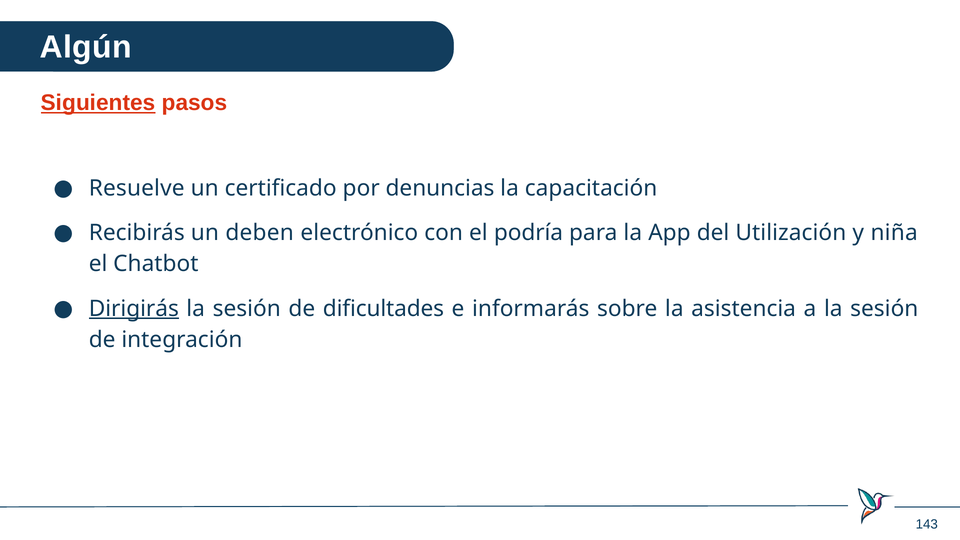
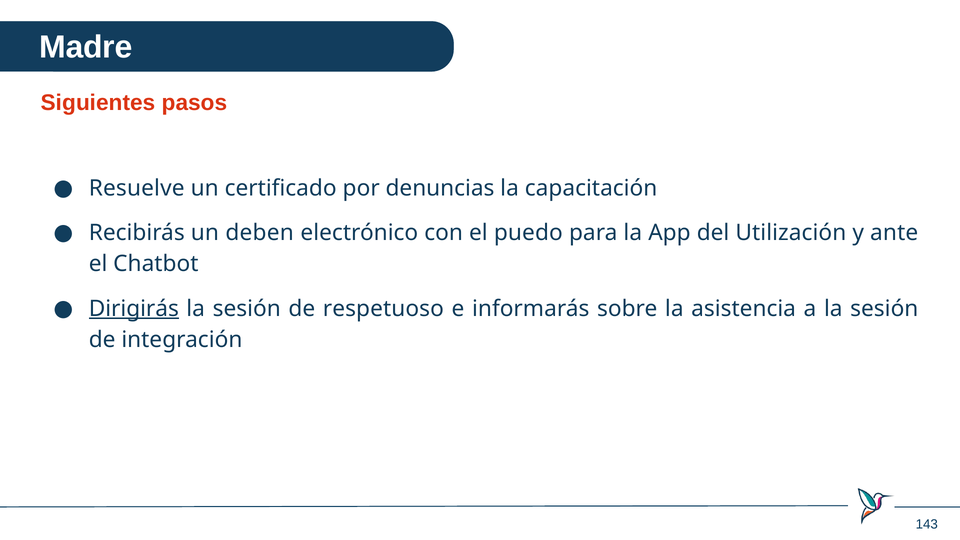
Algún: Algún -> Madre
Siguientes underline: present -> none
podría: podría -> puedo
niña: niña -> ante
dificultades: dificultades -> respetuoso
